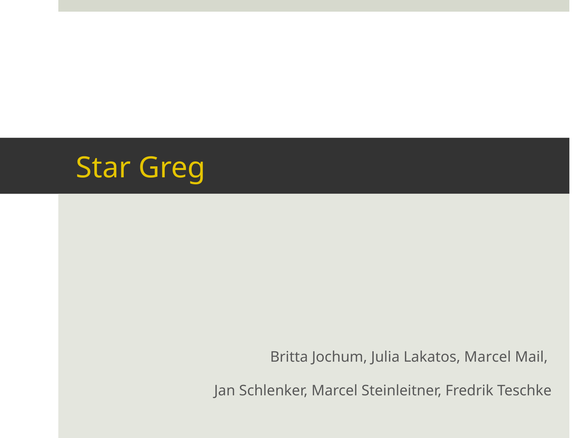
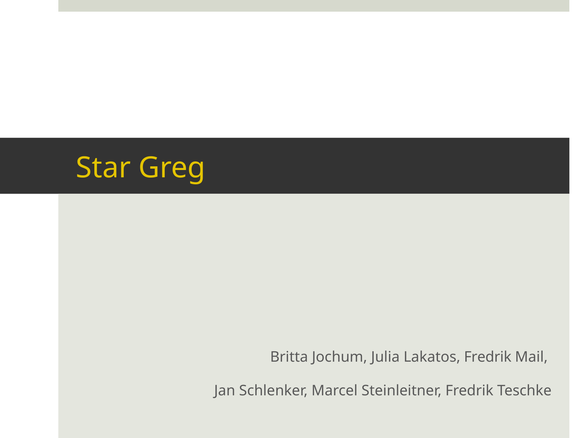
Lakatos Marcel: Marcel -> Fredrik
